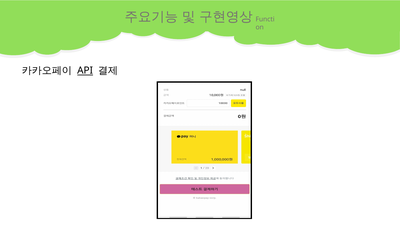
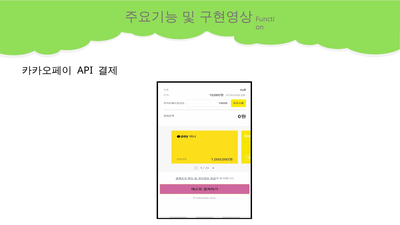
API underline: present -> none
